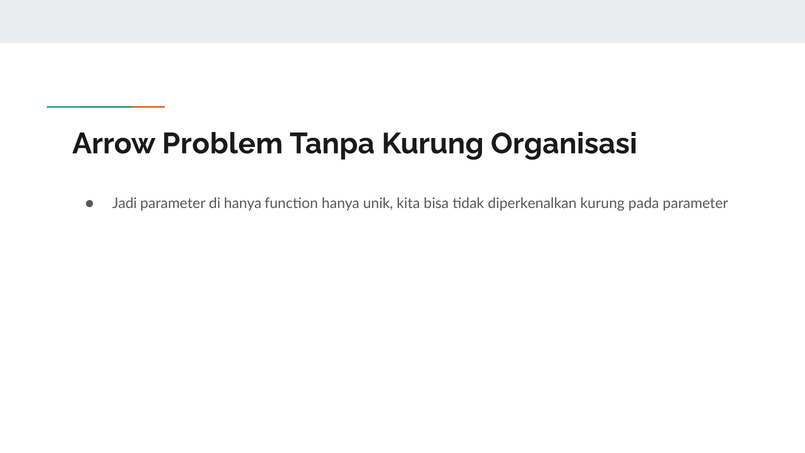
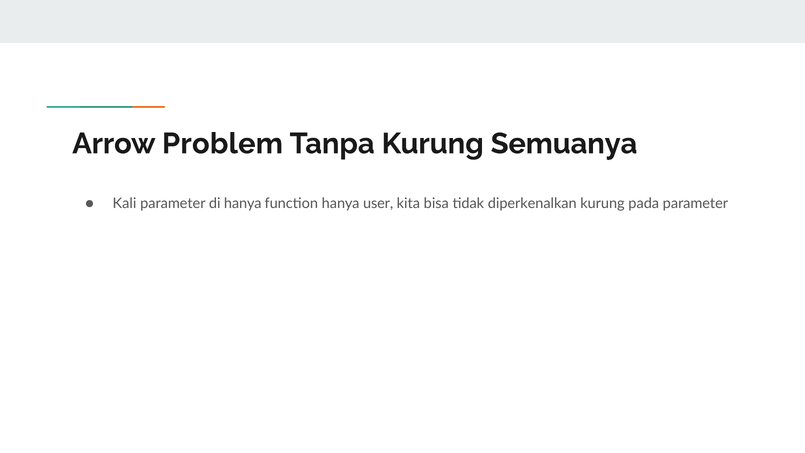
Organisasi: Organisasi -> Semuanya
Jadi: Jadi -> Kali
unik: unik -> user
